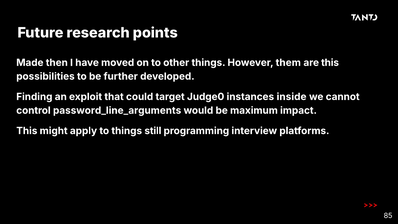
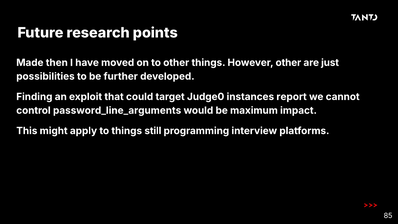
However them: them -> other
are this: this -> just
inside: inside -> report
